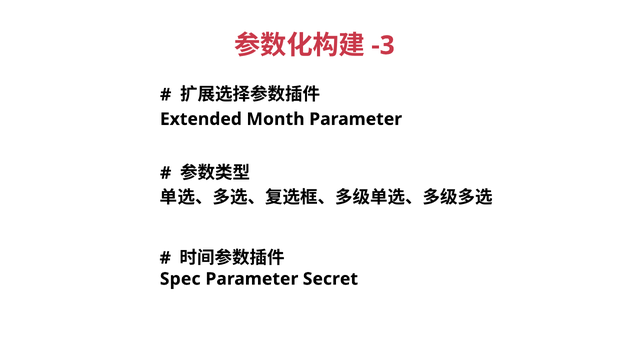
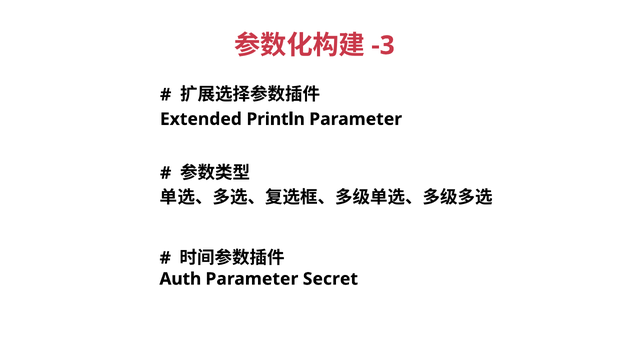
Month: Month -> Println
Spec: Spec -> Auth
